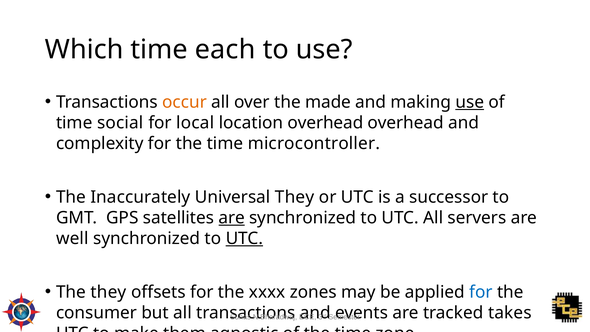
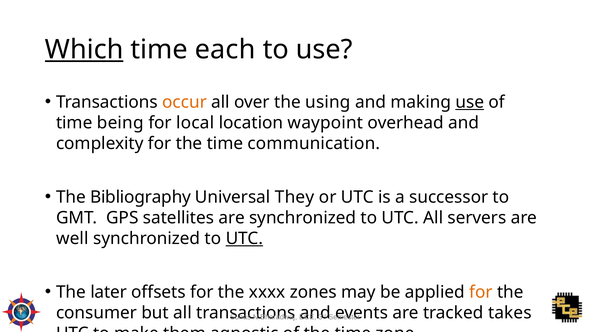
Which underline: none -> present
made: made -> using
social: social -> being
location overhead: overhead -> waypoint
microcontroller: microcontroller -> communication
Inaccurately: Inaccurately -> Bibliography
are at (232, 218) underline: present -> none
The they: they -> later
for at (481, 292) colour: blue -> orange
